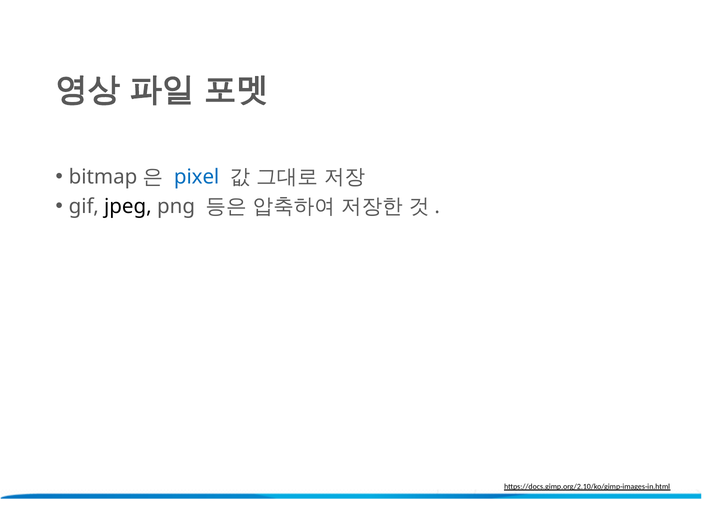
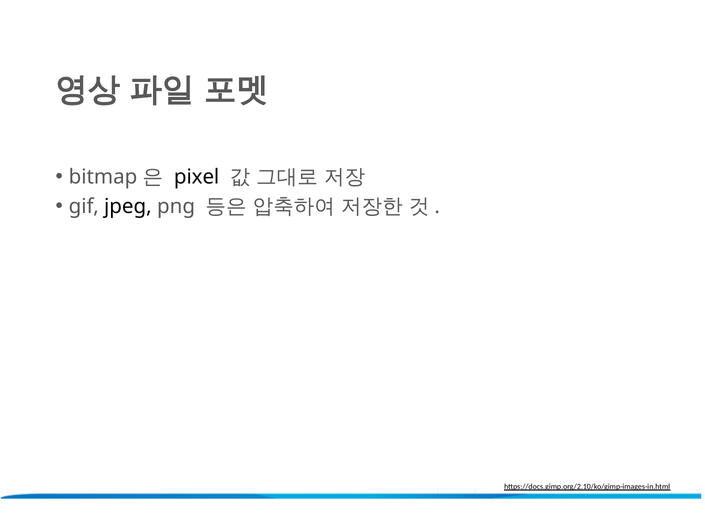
pixel colour: blue -> black
